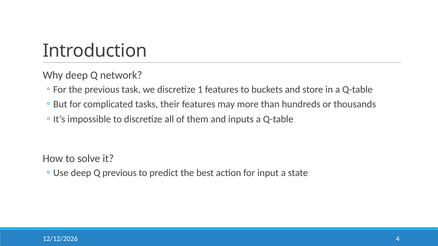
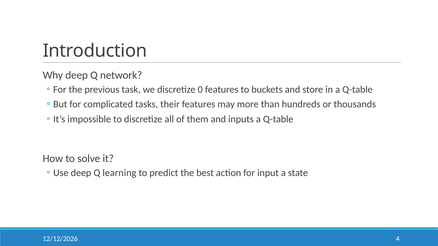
1: 1 -> 0
Q previous: previous -> learning
